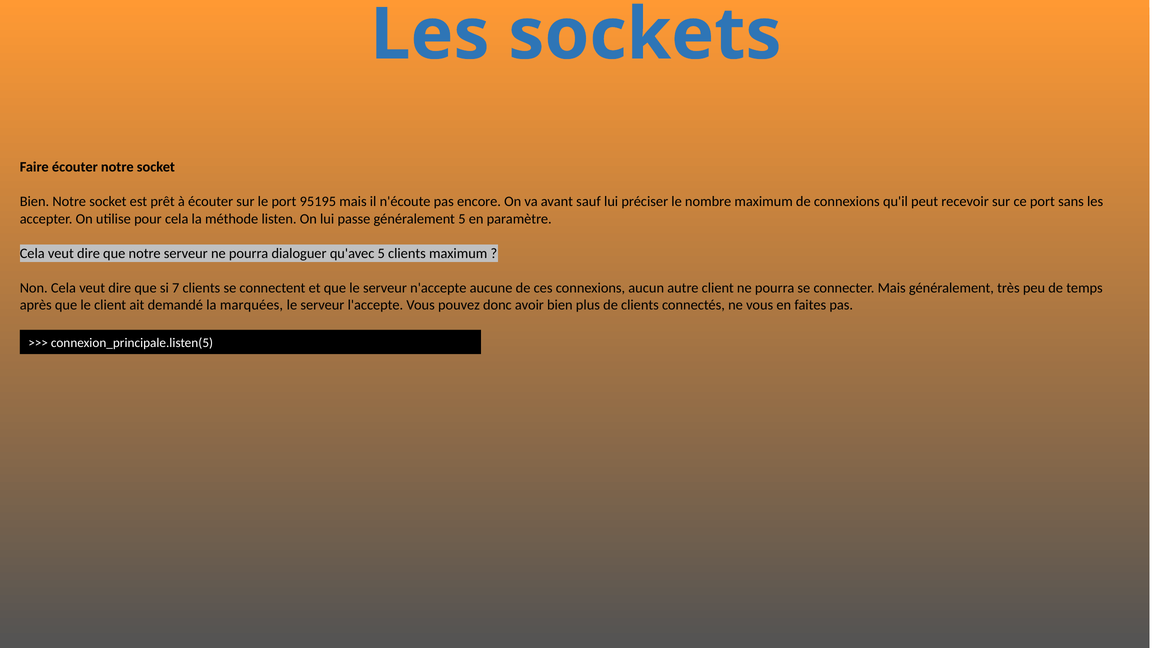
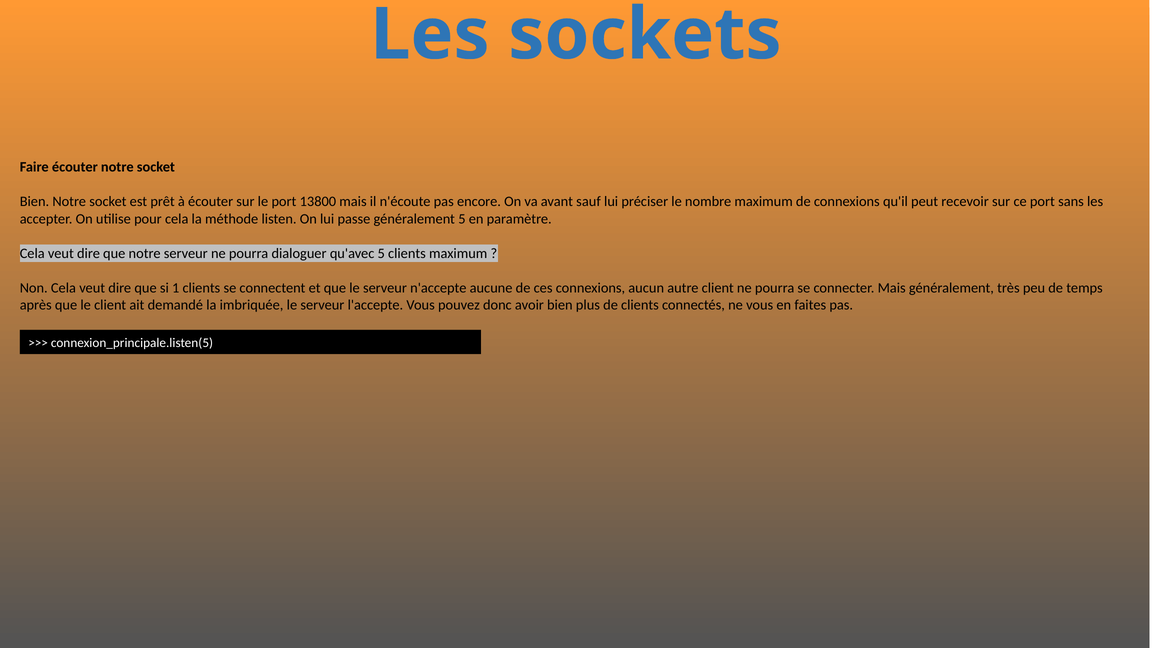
95195: 95195 -> 13800
7: 7 -> 1
marquées: marquées -> imbriquée
